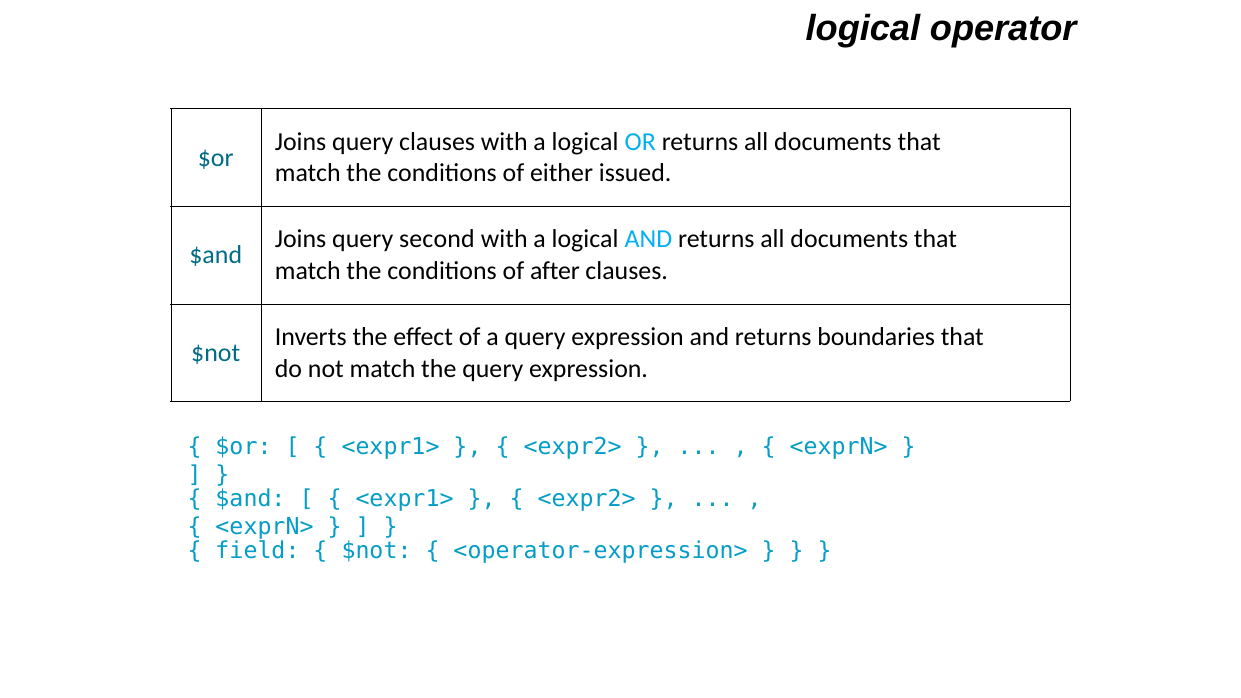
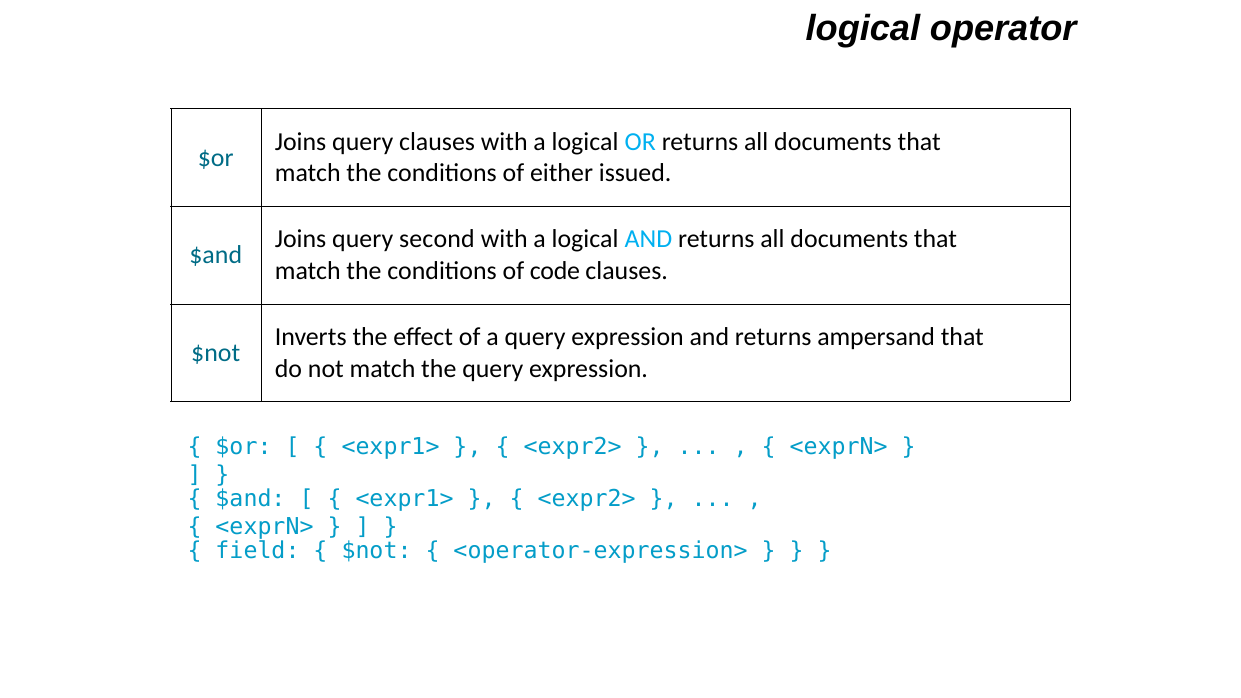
after: after -> code
boundaries: boundaries -> ampersand
